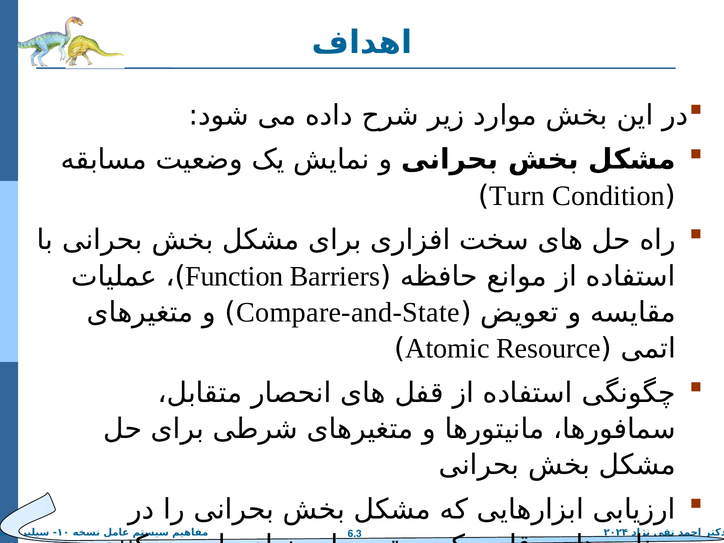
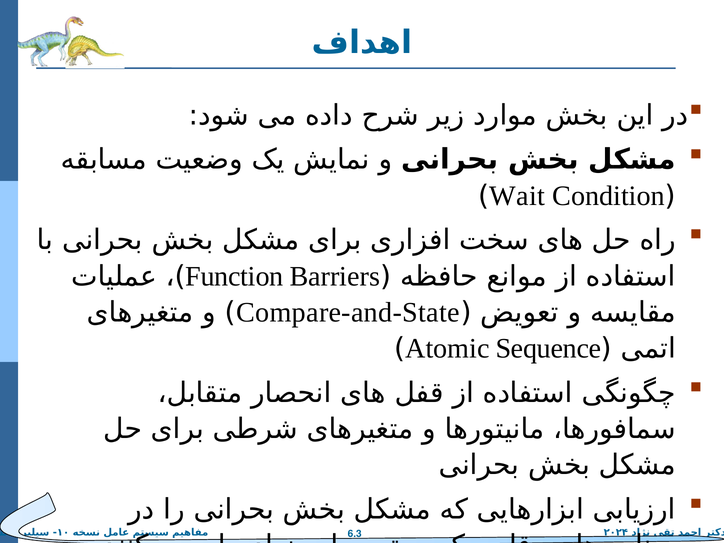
Turn: Turn -> Wait
Resource: Resource -> Sequence
